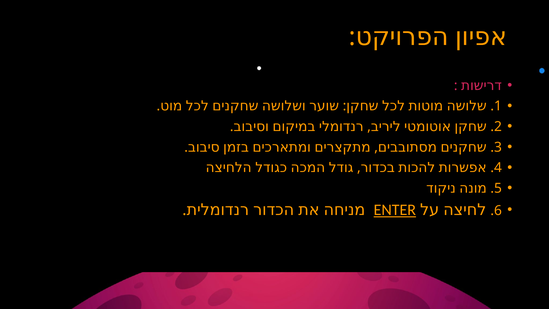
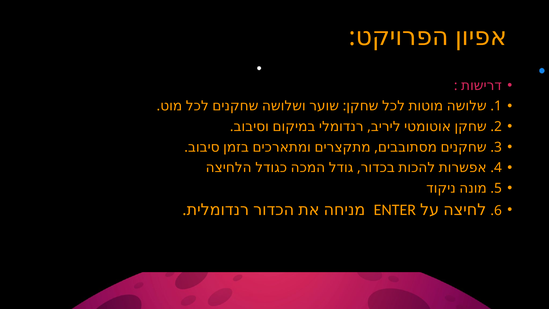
ENTER underline: present -> none
